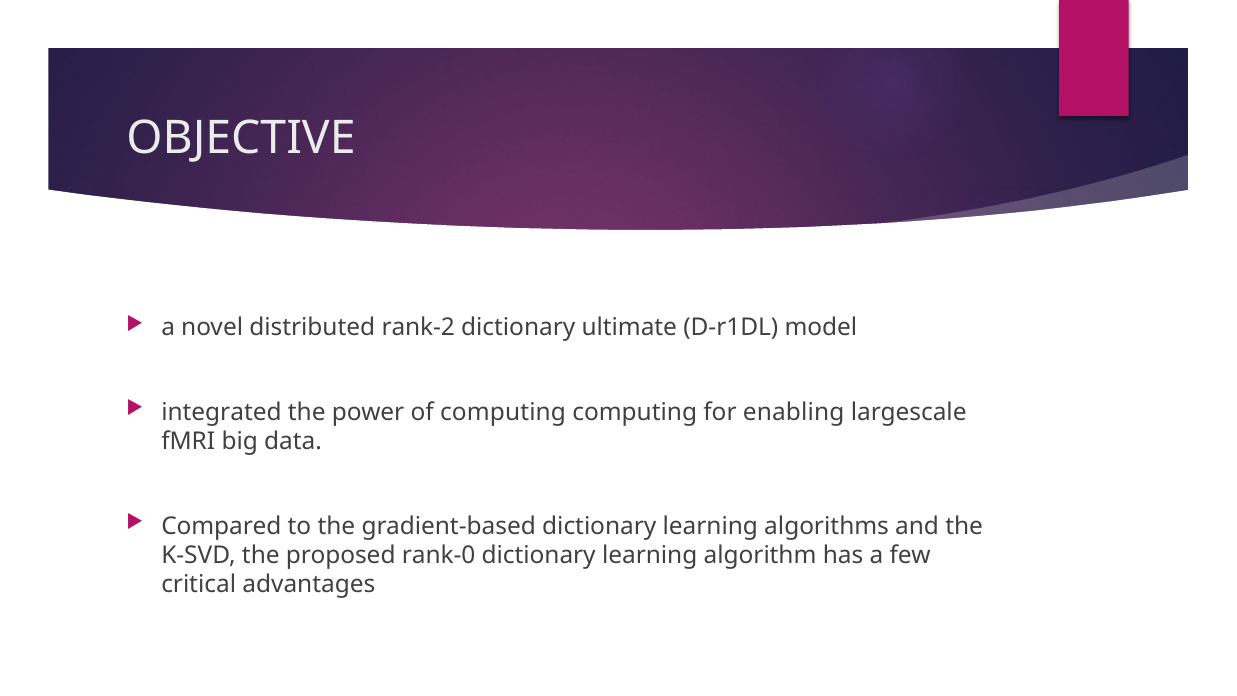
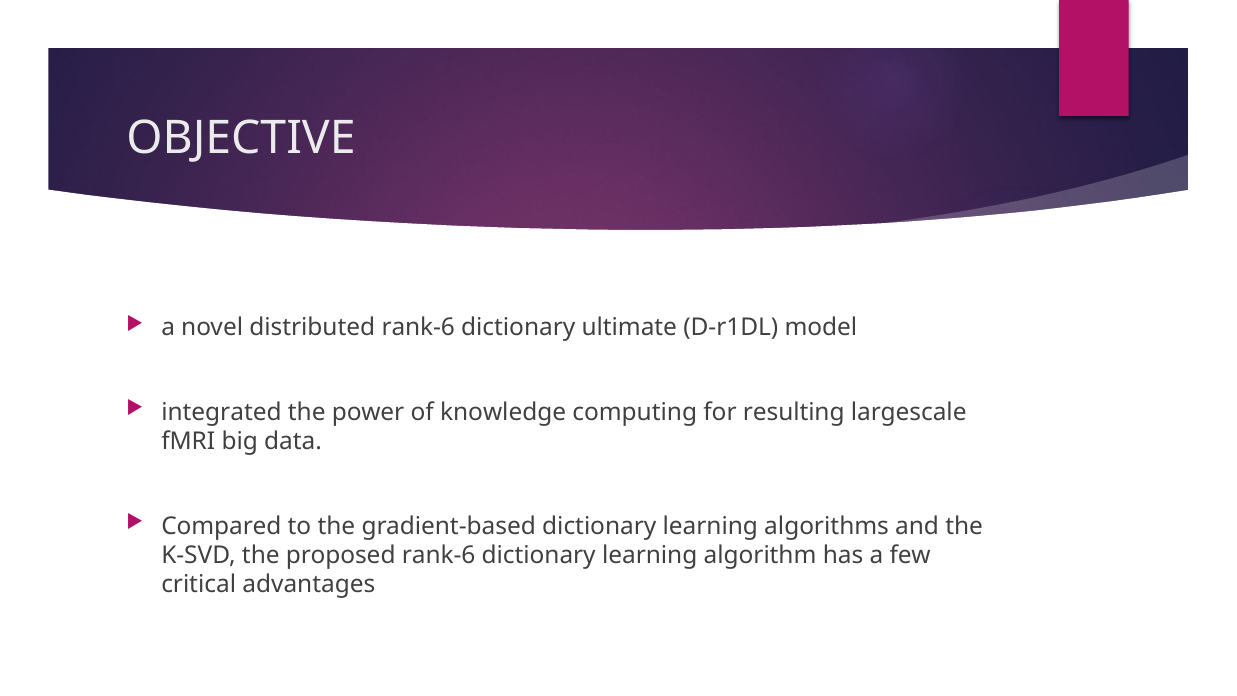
distributed rank-2: rank-2 -> rank-6
of computing: computing -> knowledge
enabling: enabling -> resulting
proposed rank-0: rank-0 -> rank-6
